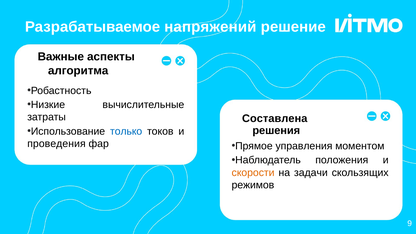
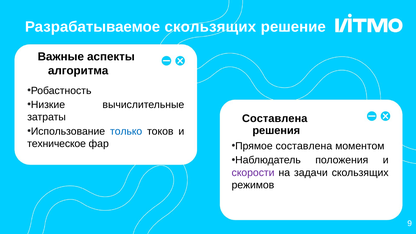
Разрабатываемое напряжений: напряжений -> скользящих
проведения: проведения -> техническое
Прямое управления: управления -> составлена
скорости colour: orange -> purple
